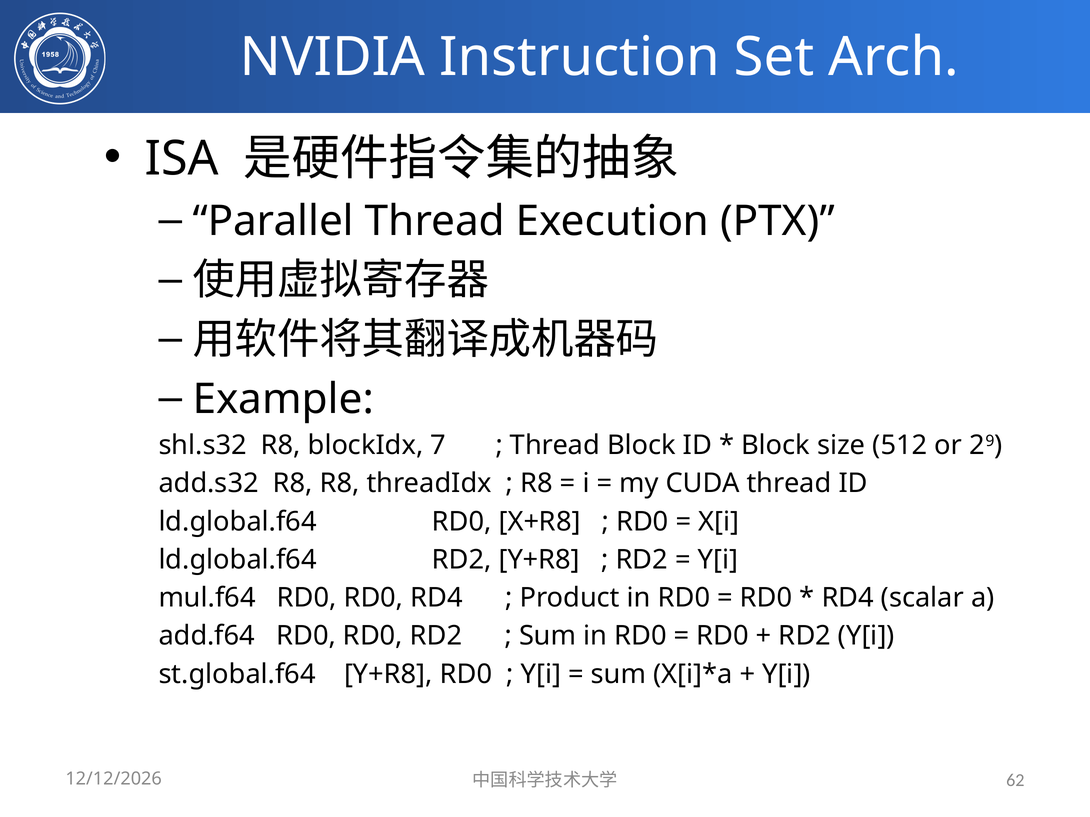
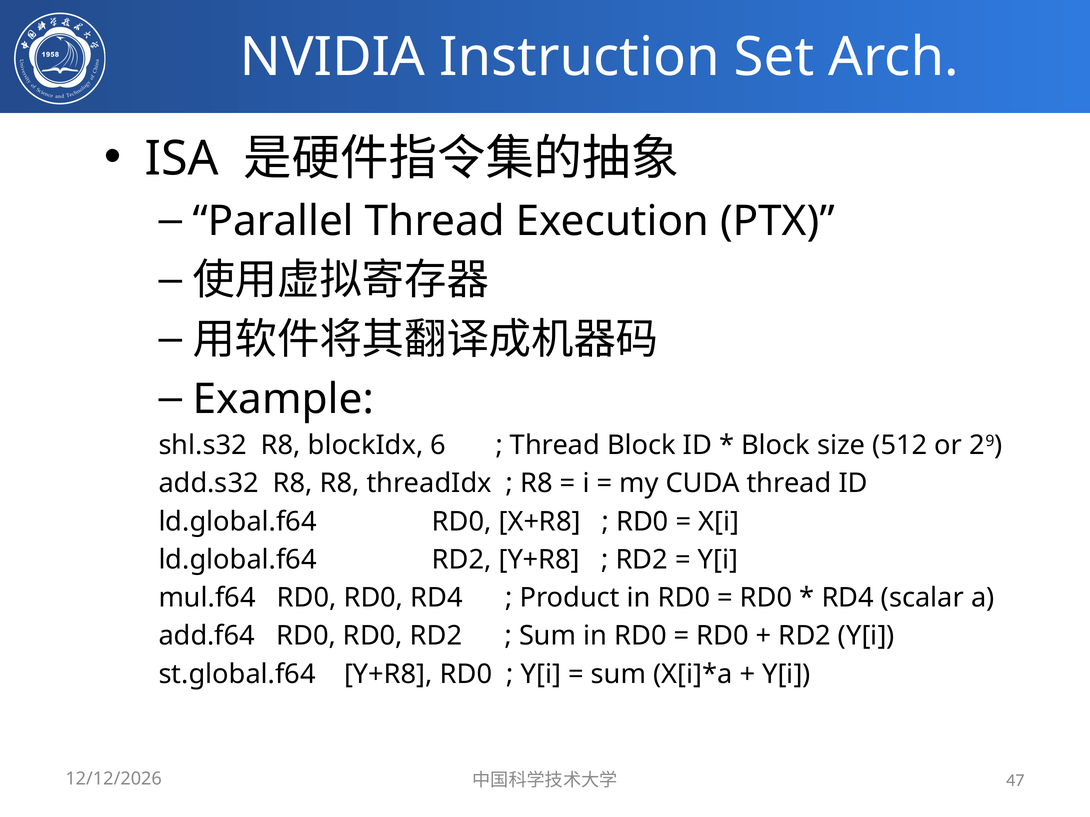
7: 7 -> 6
62: 62 -> 47
